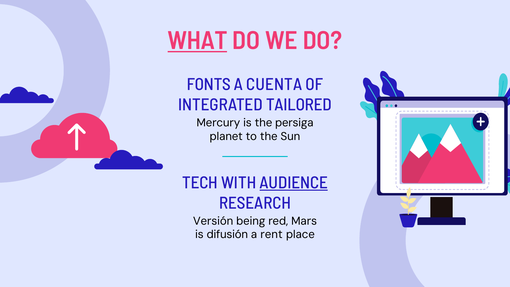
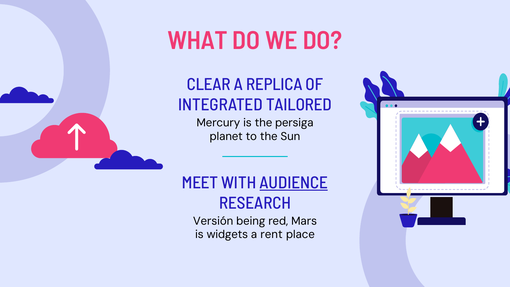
WHAT underline: present -> none
FONTS: FONTS -> CLEAR
CUENTA: CUENTA -> REPLICA
TECH: TECH -> MEET
difusión: difusión -> widgets
